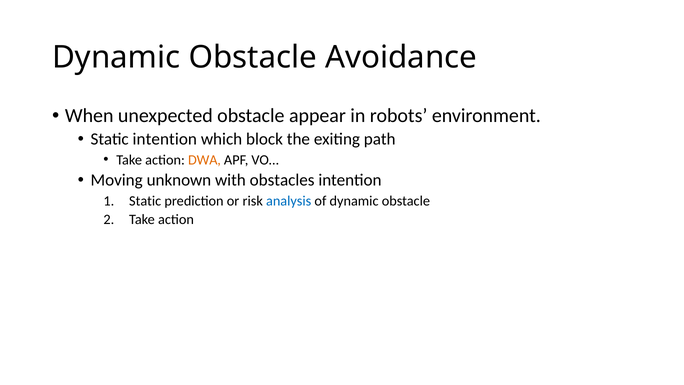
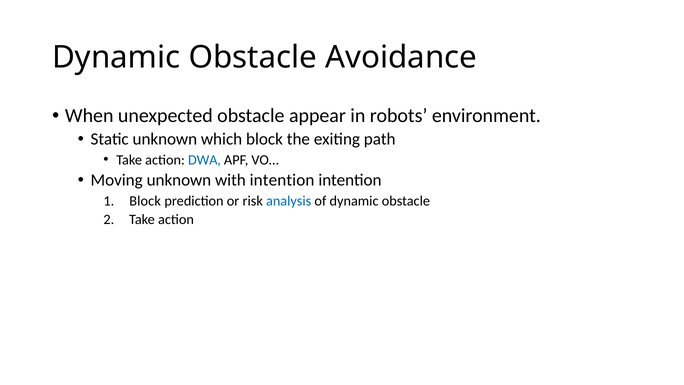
Static intention: intention -> unknown
DWA colour: orange -> blue
with obstacles: obstacles -> intention
Static at (145, 201): Static -> Block
